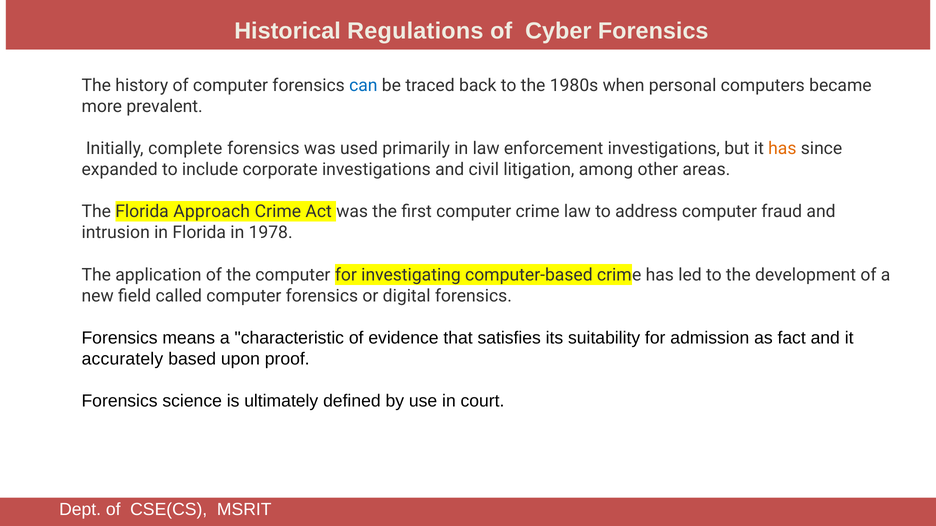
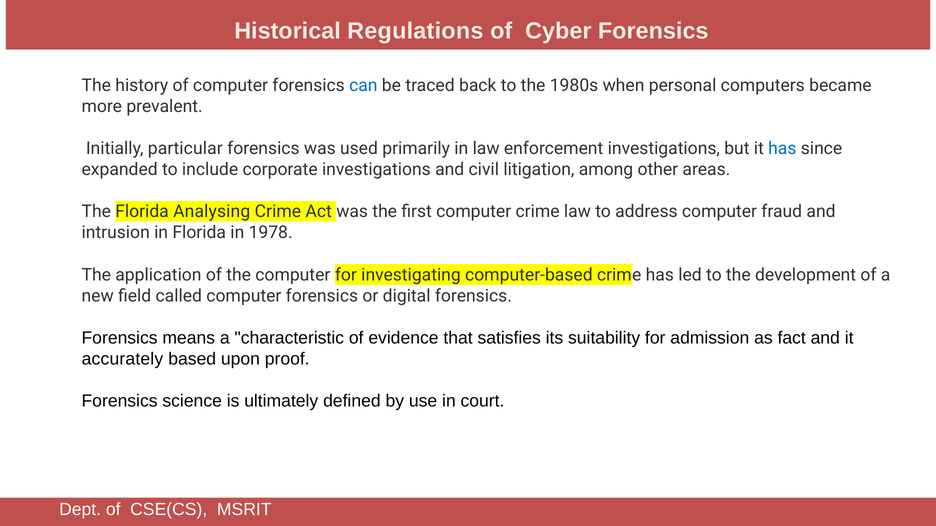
complete: complete -> particular
has at (782, 149) colour: orange -> blue
Approach: Approach -> Analysing
